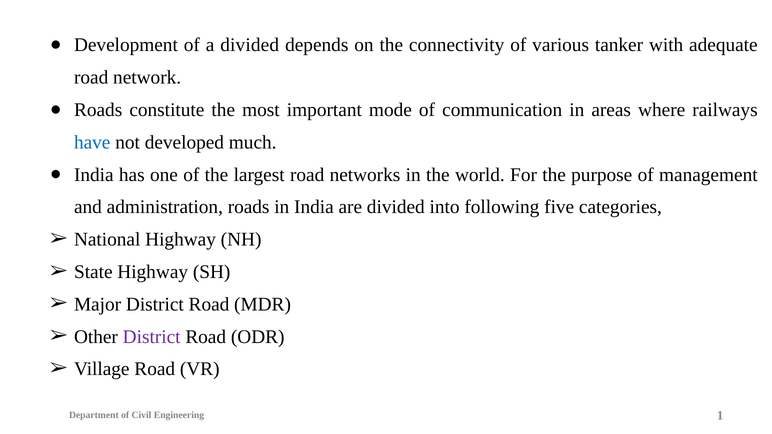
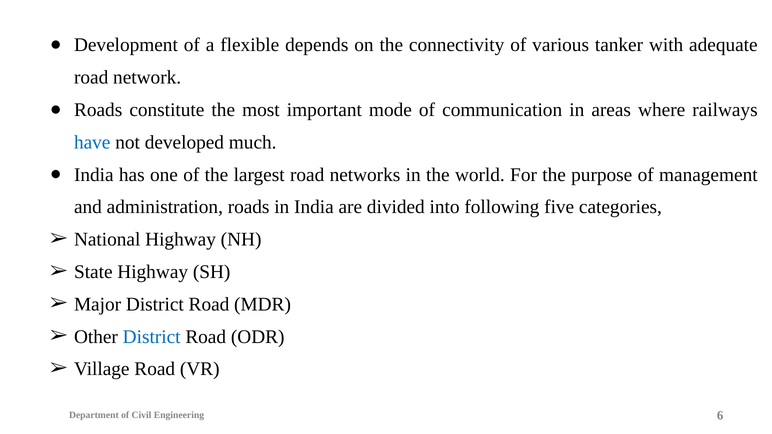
a divided: divided -> flexible
District at (152, 337) colour: purple -> blue
1: 1 -> 6
